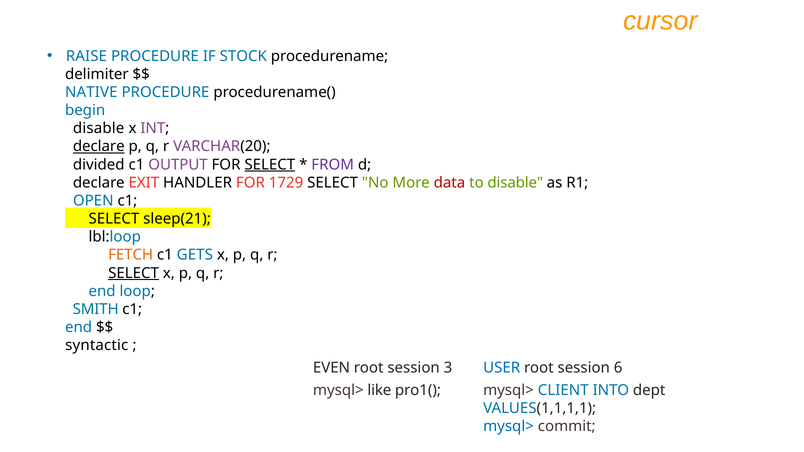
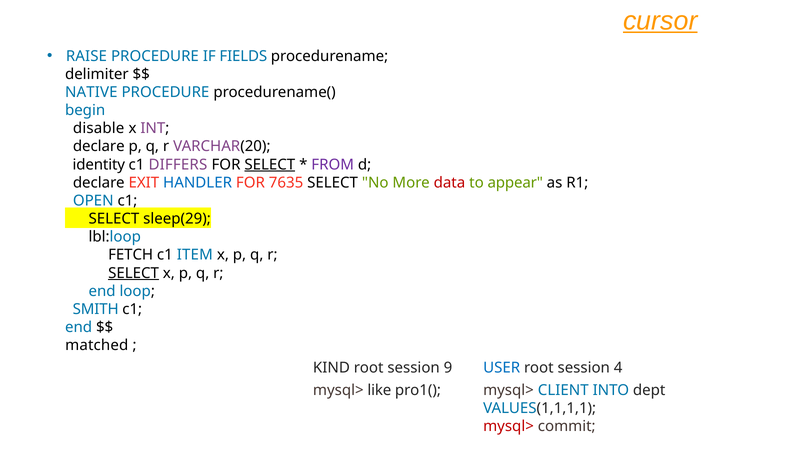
cursor underline: none -> present
STOCK: STOCK -> FIELDS
declare at (99, 147) underline: present -> none
divided: divided -> identity
OUTPUT: OUTPUT -> DIFFERS
HANDLER colour: black -> blue
1729: 1729 -> 7635
to disable: disable -> appear
sleep(21: sleep(21 -> sleep(29
FETCH colour: orange -> black
GETS: GETS -> ITEM
syntactic: syntactic -> matched
EVEN: EVEN -> KIND
3: 3 -> 9
6: 6 -> 4
mysql> at (509, 426) colour: blue -> red
